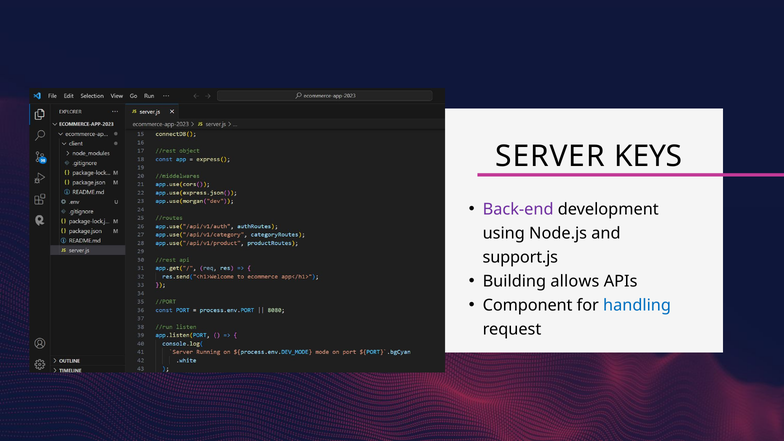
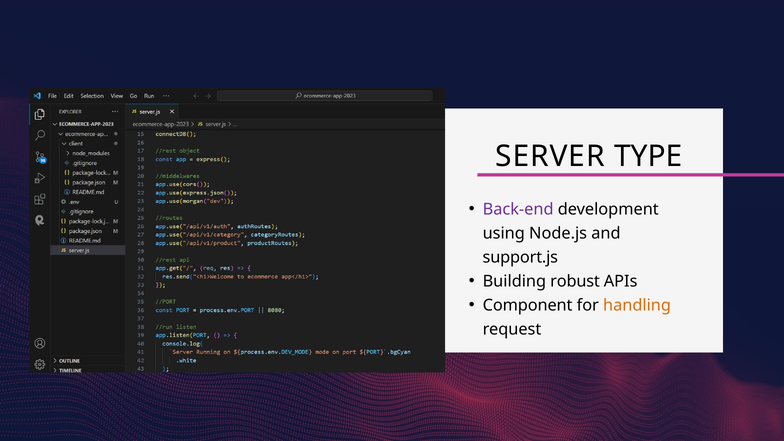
KEYS: KEYS -> TYPE
allows: allows -> robust
handling colour: blue -> orange
